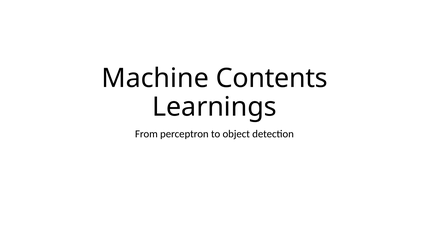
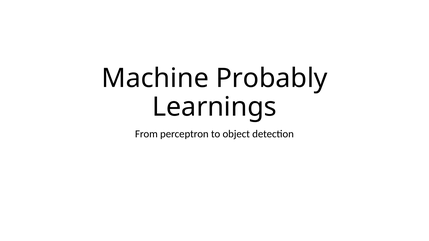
Contents: Contents -> Probably
